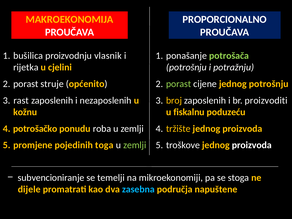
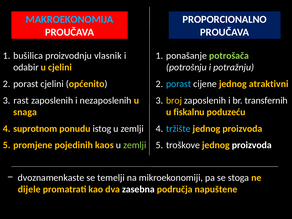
MAKROEKONOMIJA colour: yellow -> light blue
rijetka: rijetka -> odabir
porast struje: struje -> cjelini
porast at (179, 84) colour: light green -> light blue
jednog potrošnju: potrošnju -> atraktivni
proizvoditi: proizvoditi -> transfernih
kožnu: kožnu -> snaga
potrošačko: potrošačko -> suprotnom
roba: roba -> istog
tržište colour: yellow -> light blue
toga: toga -> kaos
subvencioniranje: subvencioniranje -> dvoznamenkaste
zasebna colour: light blue -> white
